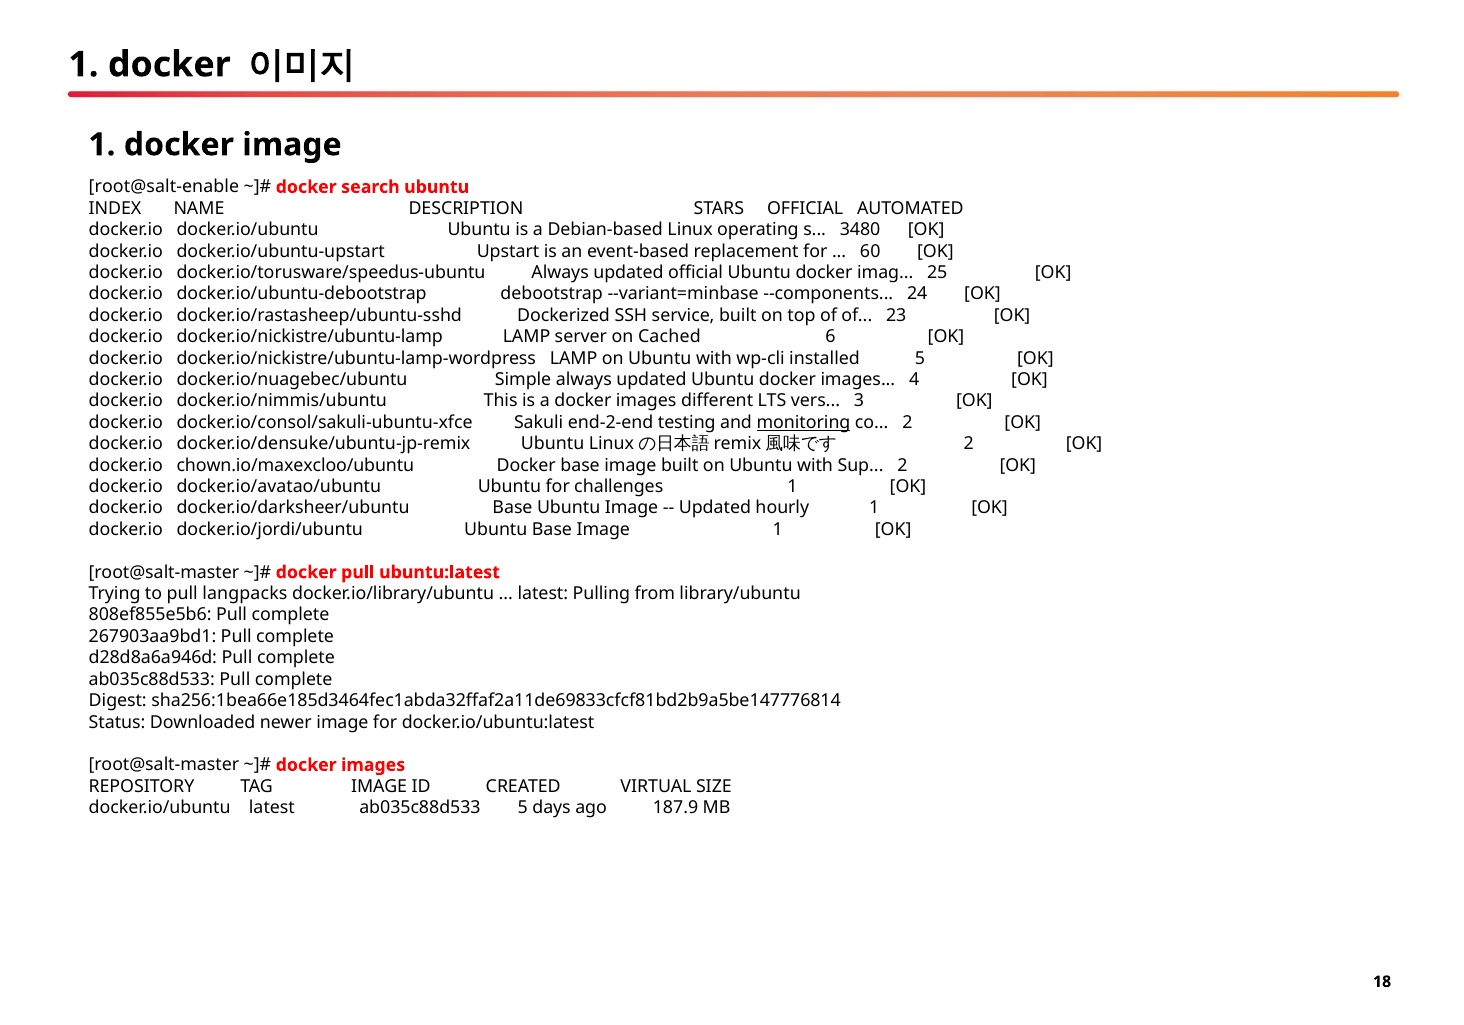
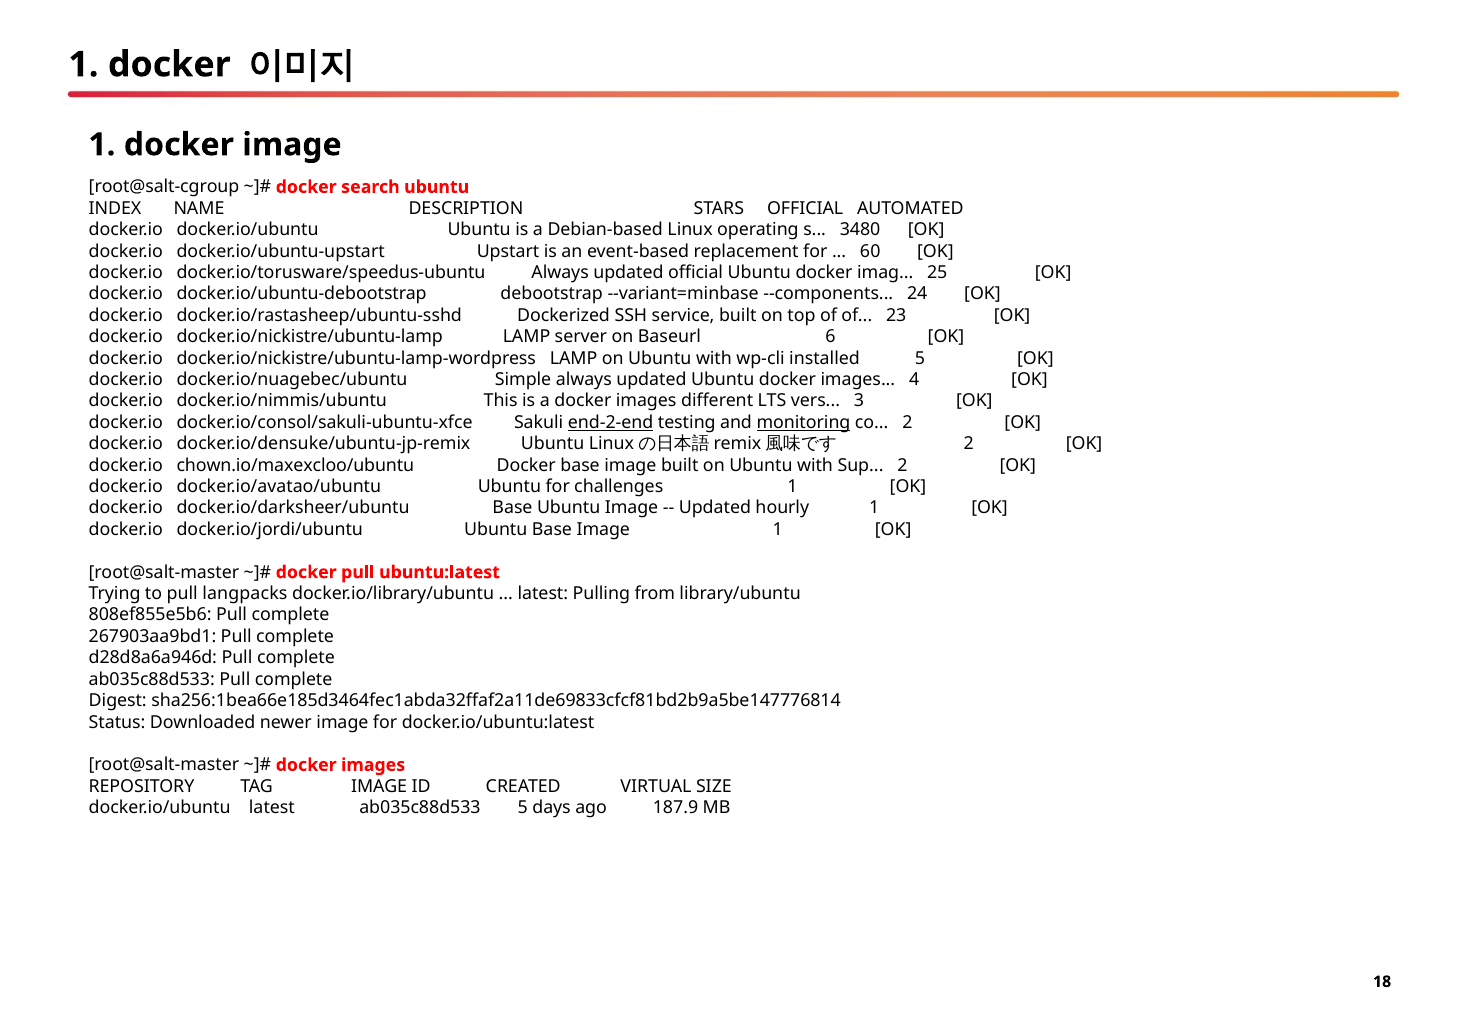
root@salt-enable: root@salt-enable -> root@salt-cgroup
Cached: Cached -> Baseurl
end-2-end underline: none -> present
